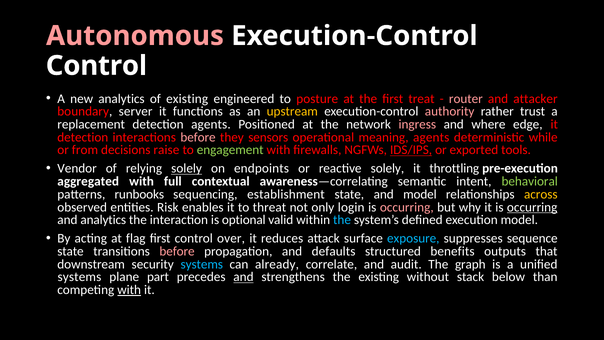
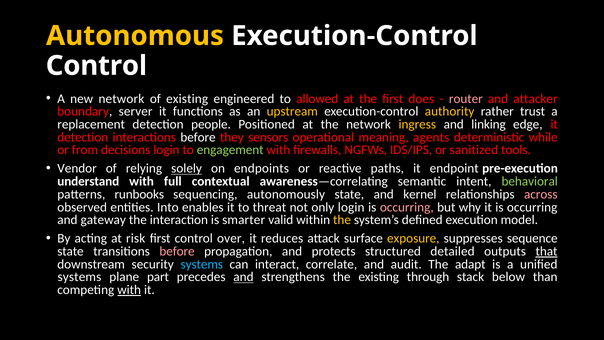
Autonomous colour: pink -> yellow
new analytics: analytics -> network
posture: posture -> allowed
treat: treat -> does
authority colour: pink -> yellow
detection agents: agents -> people
ingress colour: pink -> yellow
where: where -> linking
before at (198, 137) colour: pink -> white
decisions raise: raise -> login
IDS/IPS underline: present -> none
exported: exported -> sanitized
reactive solely: solely -> paths
throttling: throttling -> endpoint
aggregated: aggregated -> understand
establishment: establishment -> autonomously
and model: model -> kernel
across colour: yellow -> pink
Risk: Risk -> Into
occurring at (532, 207) underline: present -> none
and analytics: analytics -> gateway
optional: optional -> smarter
the at (342, 220) colour: light blue -> yellow
flag: flag -> risk
exposure colour: light blue -> yellow
defaults: defaults -> protects
benefits: benefits -> detailed
that underline: none -> present
already: already -> interact
graph: graph -> adapt
without: without -> through
